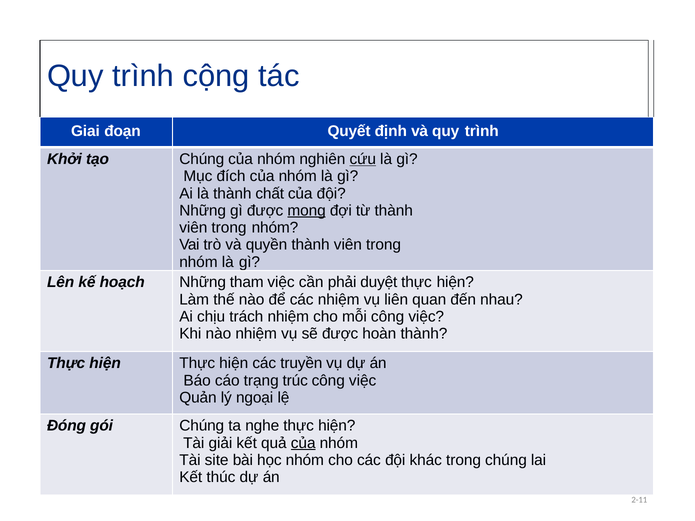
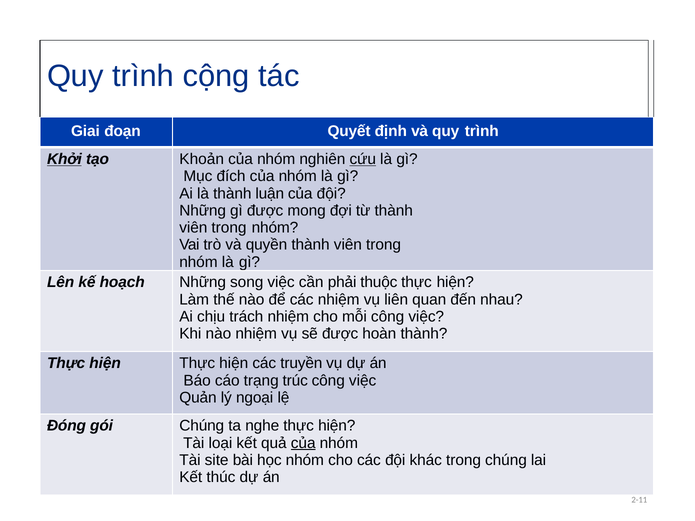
Khởi underline: none -> present
tạo Chúng: Chúng -> Khoản
chất: chất -> luận
mong underline: present -> none
tham: tham -> song
duyệt: duyệt -> thuộc
giải: giải -> loại
